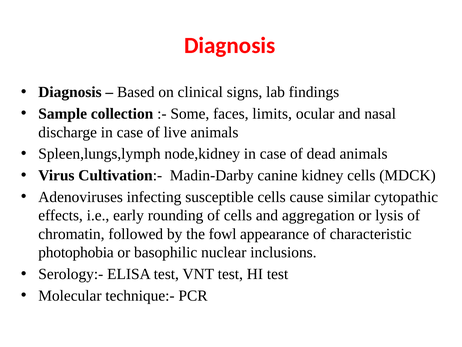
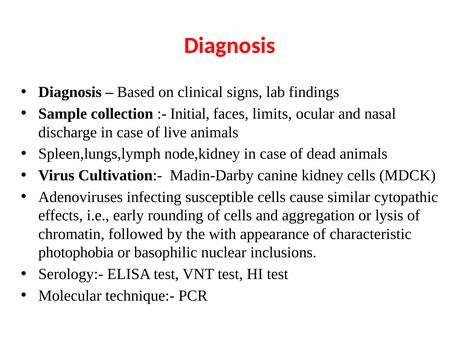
Some: Some -> Initial
fowl: fowl -> with
